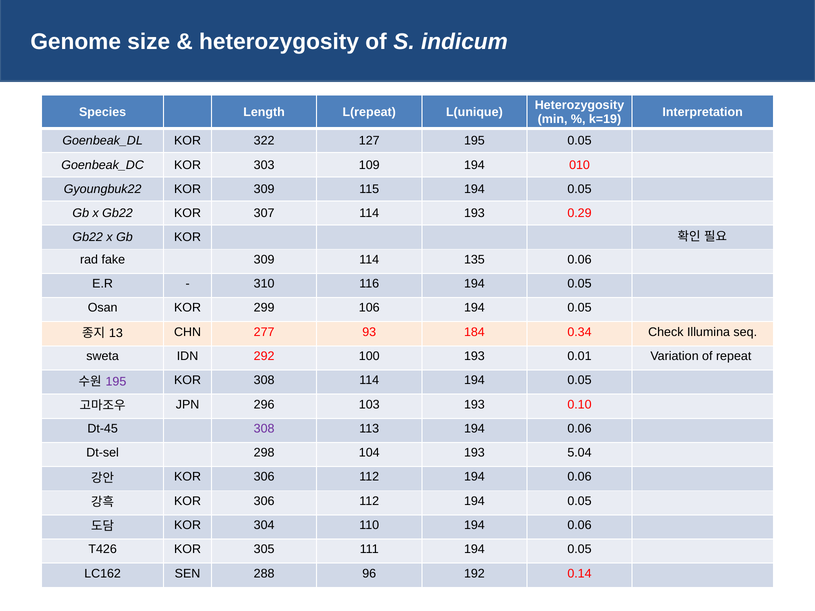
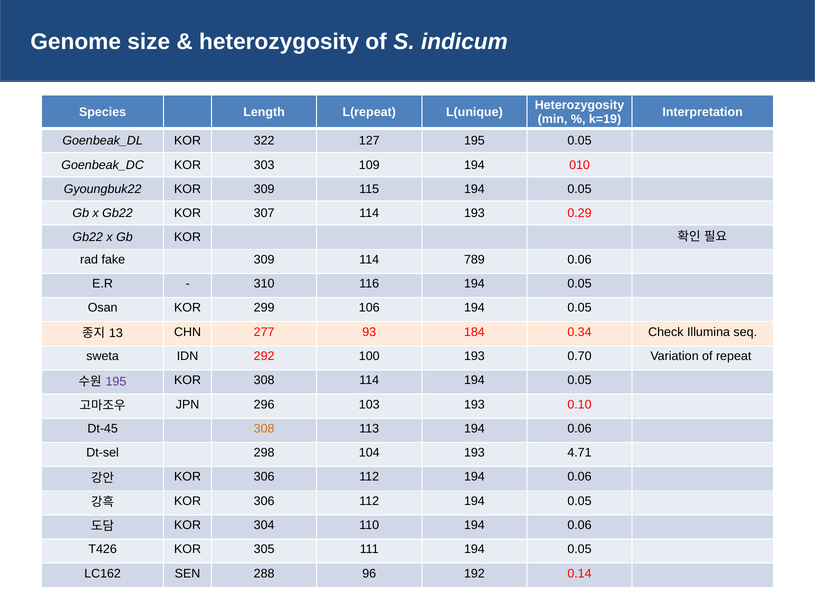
135: 135 -> 789
0.01: 0.01 -> 0.70
308 at (264, 429) colour: purple -> orange
5.04: 5.04 -> 4.71
